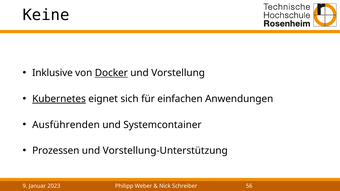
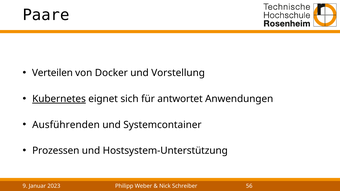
Keine: Keine -> Paare
Inklusive: Inklusive -> Verteilen
Docker underline: present -> none
einfachen: einfachen -> antwortet
Vorstellung-Unterstützung: Vorstellung-Unterstützung -> Hostsystem-Unterstützung
